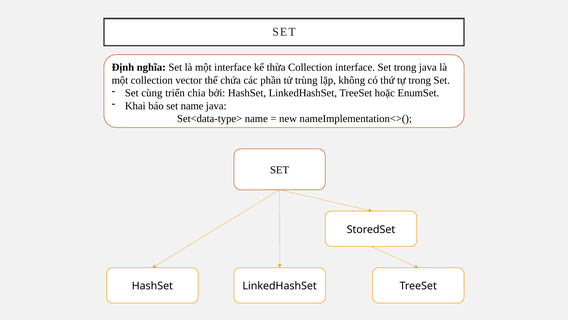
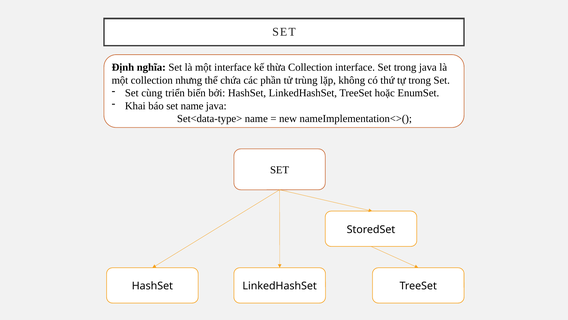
vector: vector -> nhưng
chia: chia -> biến
